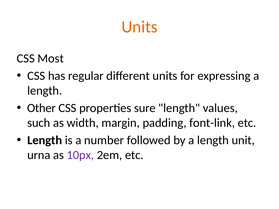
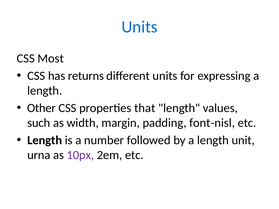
Units at (139, 27) colour: orange -> blue
regular: regular -> returns
sure: sure -> that
font-link: font-link -> font-nisl
